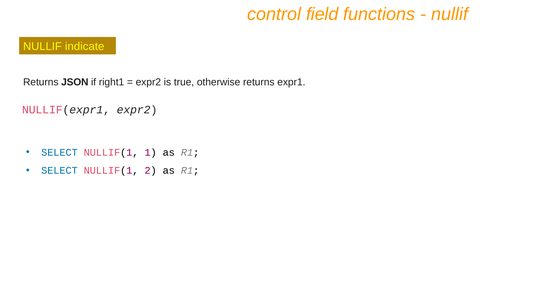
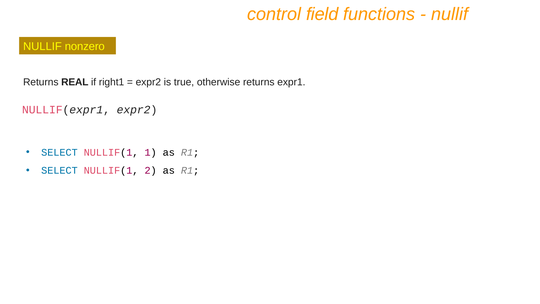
indicate: indicate -> nonzero
JSON: JSON -> REAL
